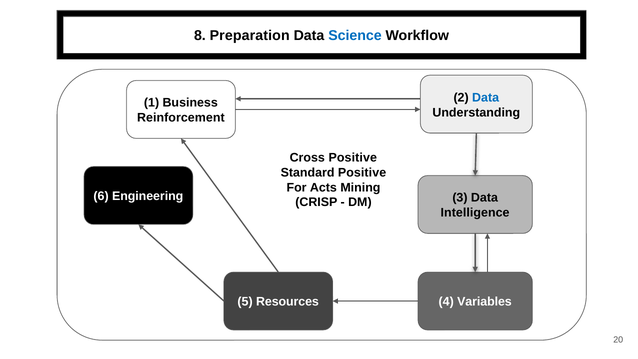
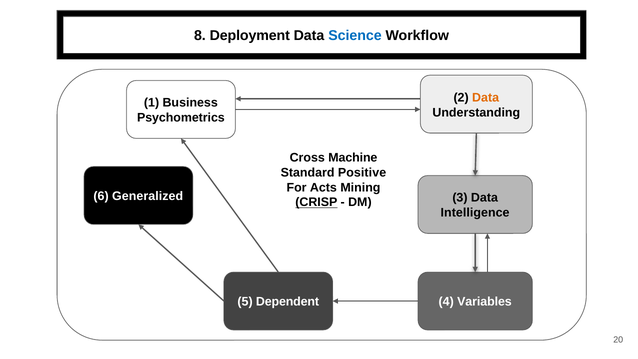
Preparation: Preparation -> Deployment
Data at (486, 97) colour: blue -> orange
Reinforcement: Reinforcement -> Psychometrics
Cross Positive: Positive -> Machine
Engineering: Engineering -> Generalized
CRISP underline: none -> present
Resources: Resources -> Dependent
